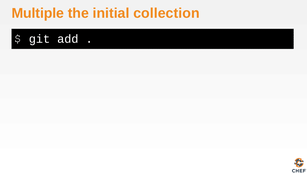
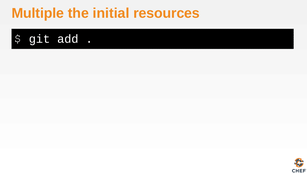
collection: collection -> resources
